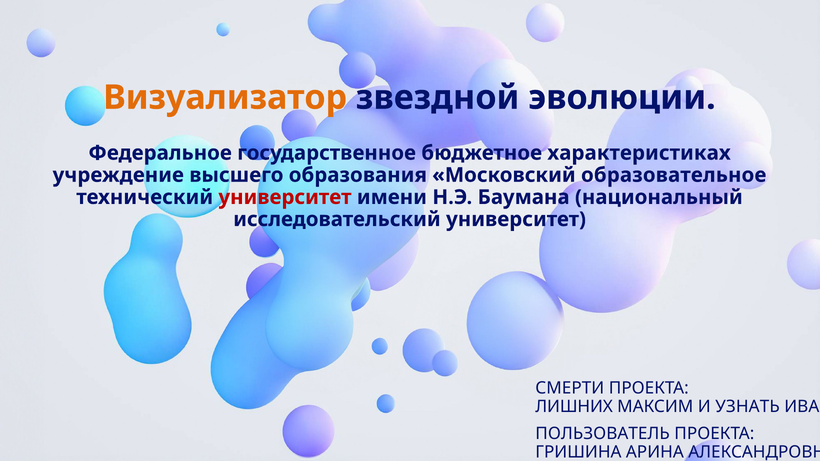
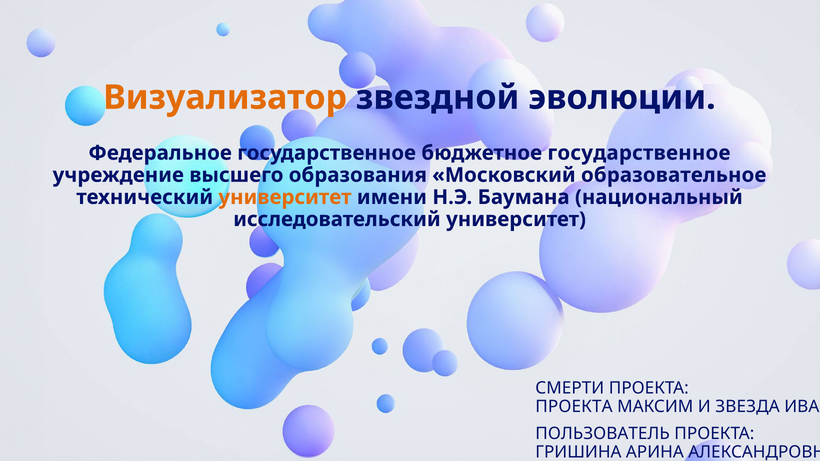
бюджетное характеристиках: характеристиках -> государственное
университет at (285, 197) colour: red -> orange
ЛИШНИХ at (574, 407): ЛИШНИХ -> ПРОЕКТА
УЗНАТЬ: УЗНАТЬ -> ЗВЕЗДА
